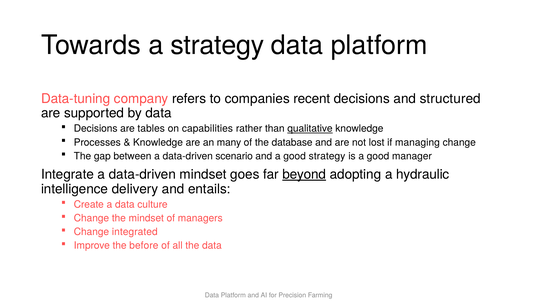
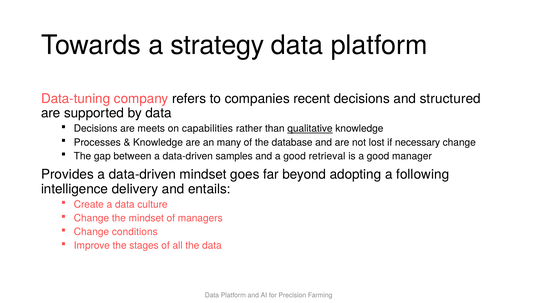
tables: tables -> meets
managing: managing -> necessary
scenario: scenario -> samples
good strategy: strategy -> retrieval
Integrate: Integrate -> Provides
beyond underline: present -> none
hydraulic: hydraulic -> following
integrated: integrated -> conditions
before: before -> stages
